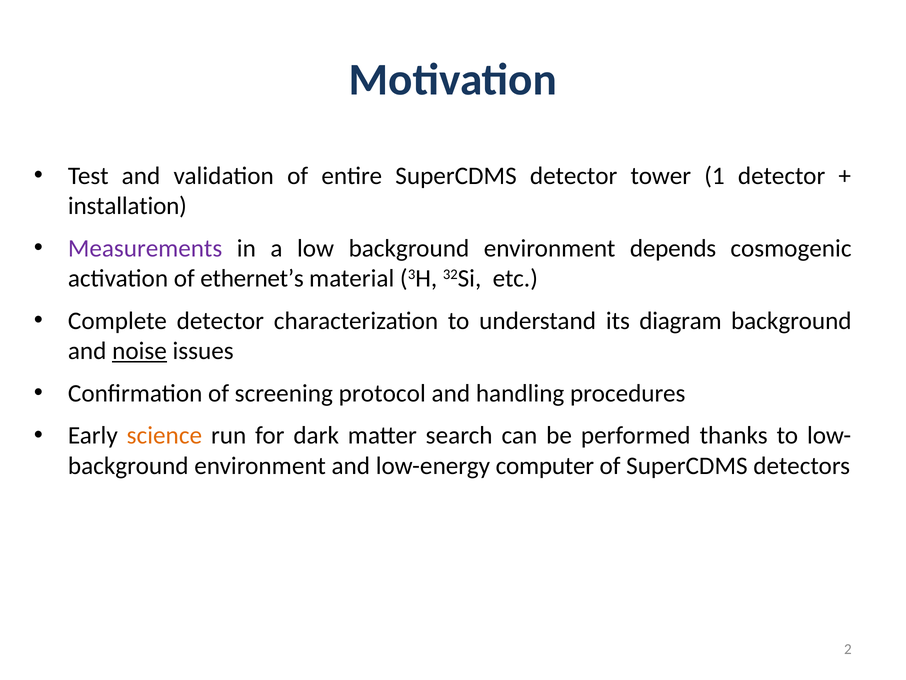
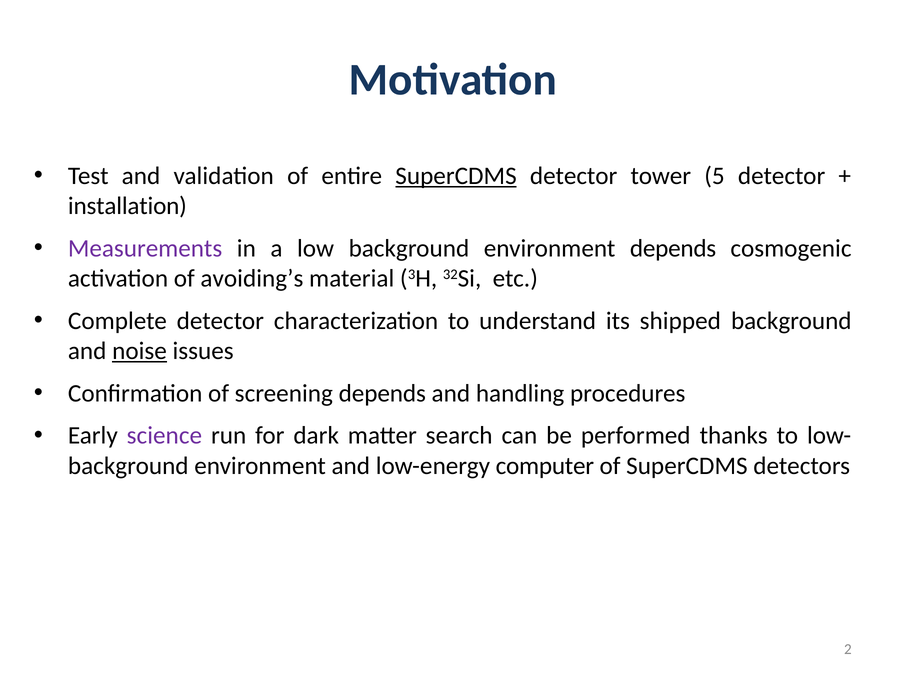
SuperCDMS at (456, 176) underline: none -> present
1: 1 -> 5
ethernet’s: ethernet’s -> avoiding’s
diagram: diagram -> shipped
screening protocol: protocol -> depends
science colour: orange -> purple
